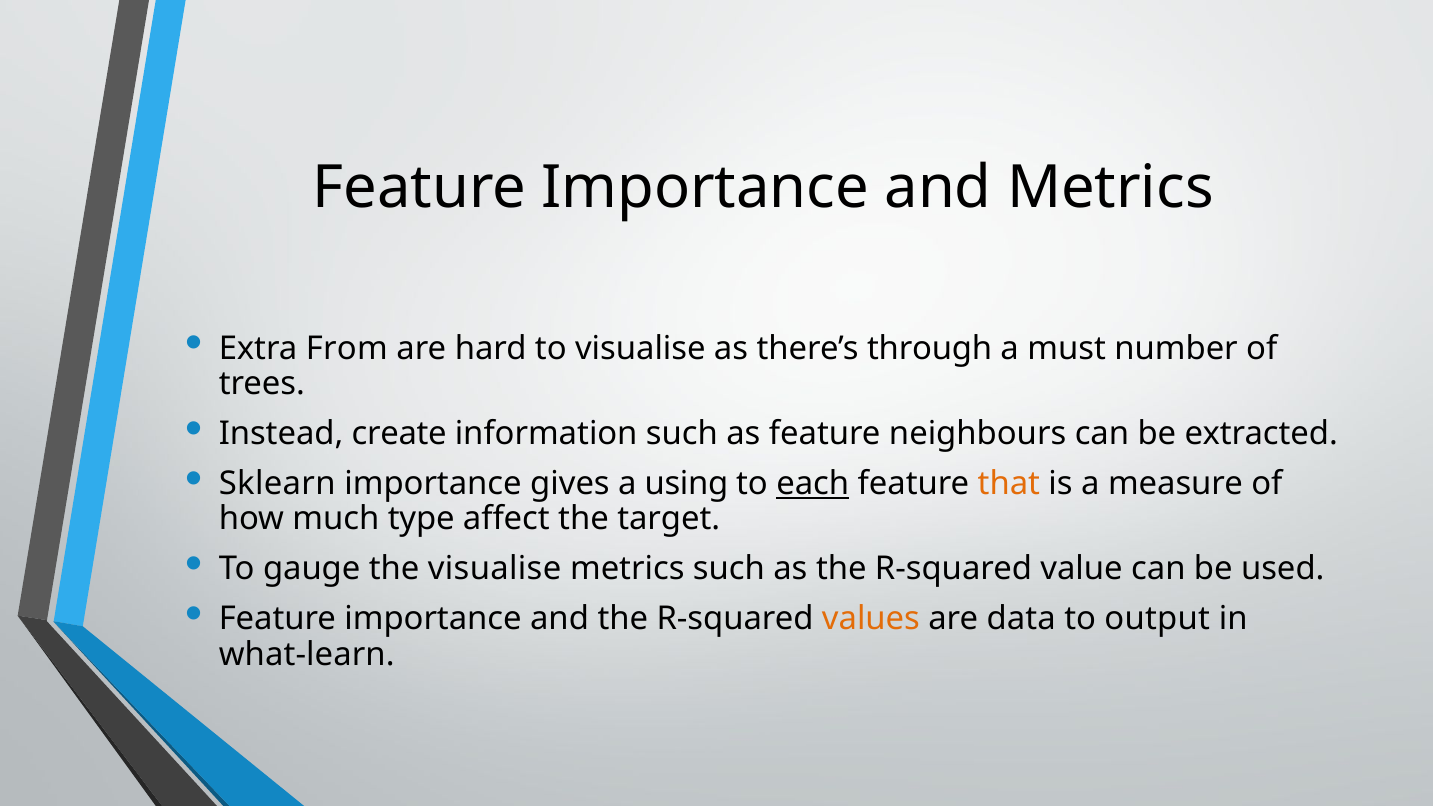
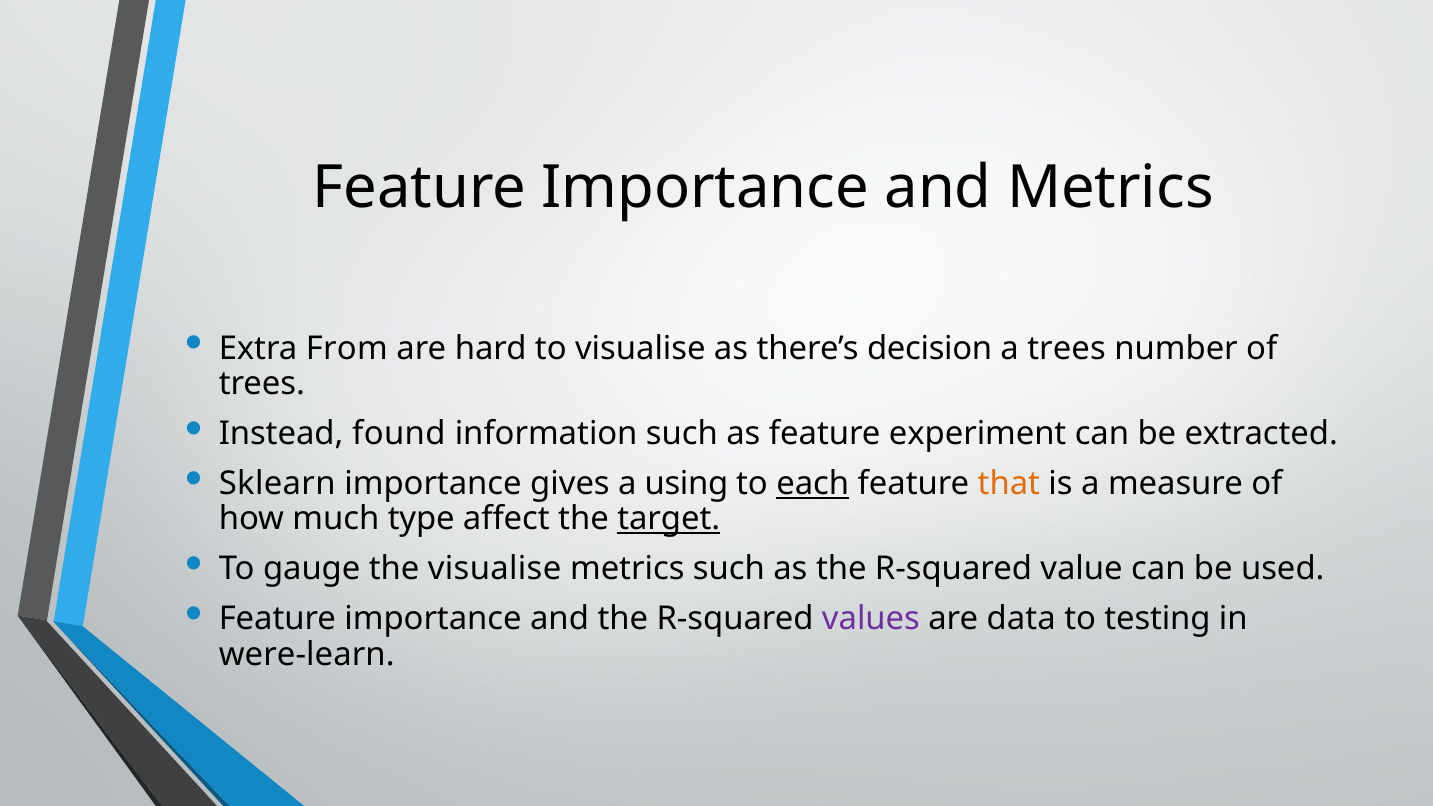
through: through -> decision
a must: must -> trees
create: create -> found
neighbours: neighbours -> experiment
target underline: none -> present
values colour: orange -> purple
output: output -> testing
what-learn: what-learn -> were-learn
